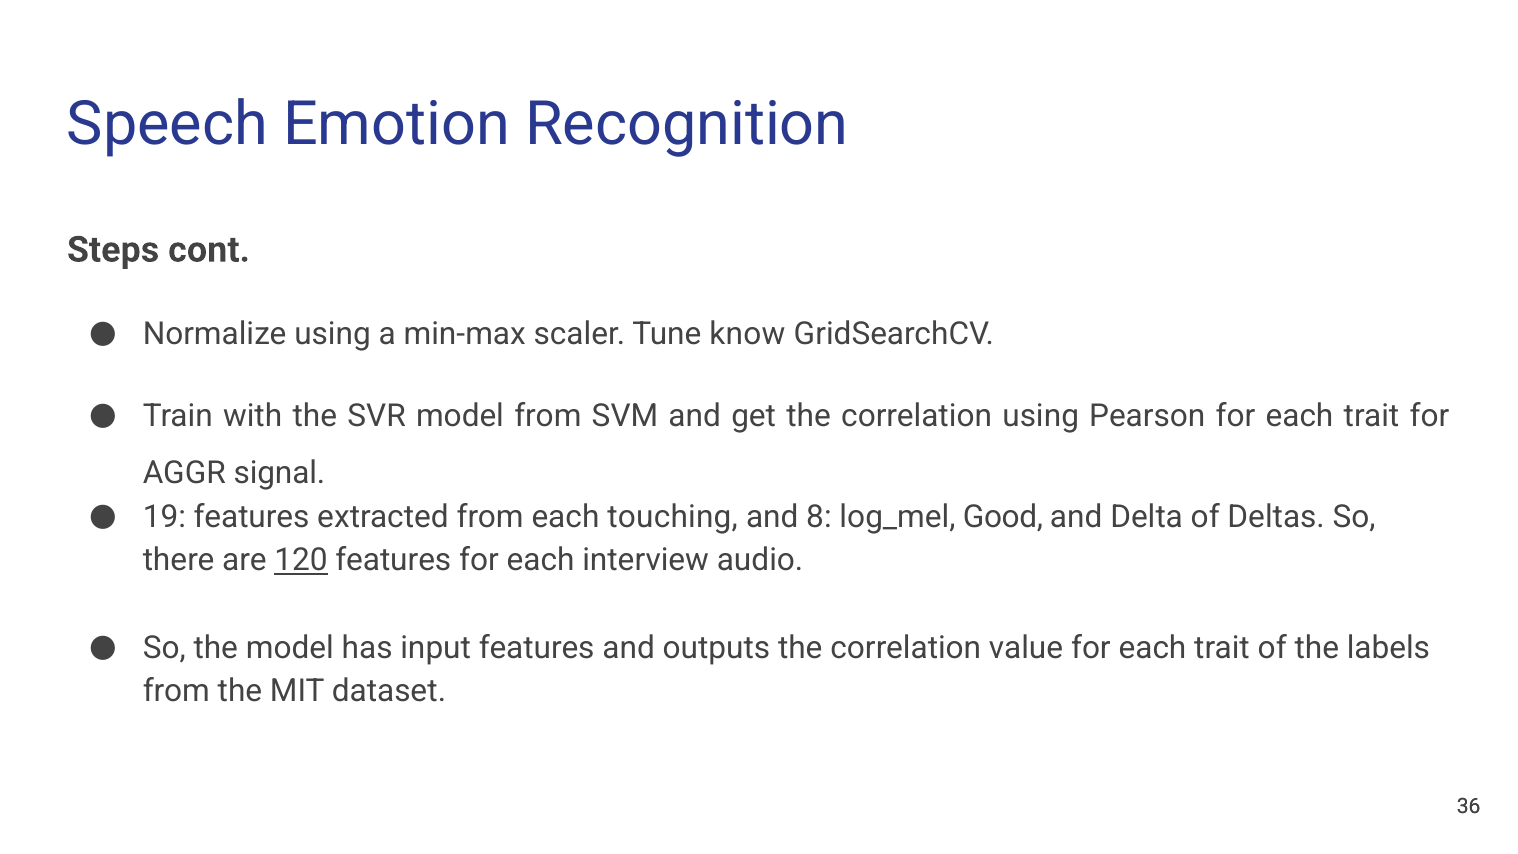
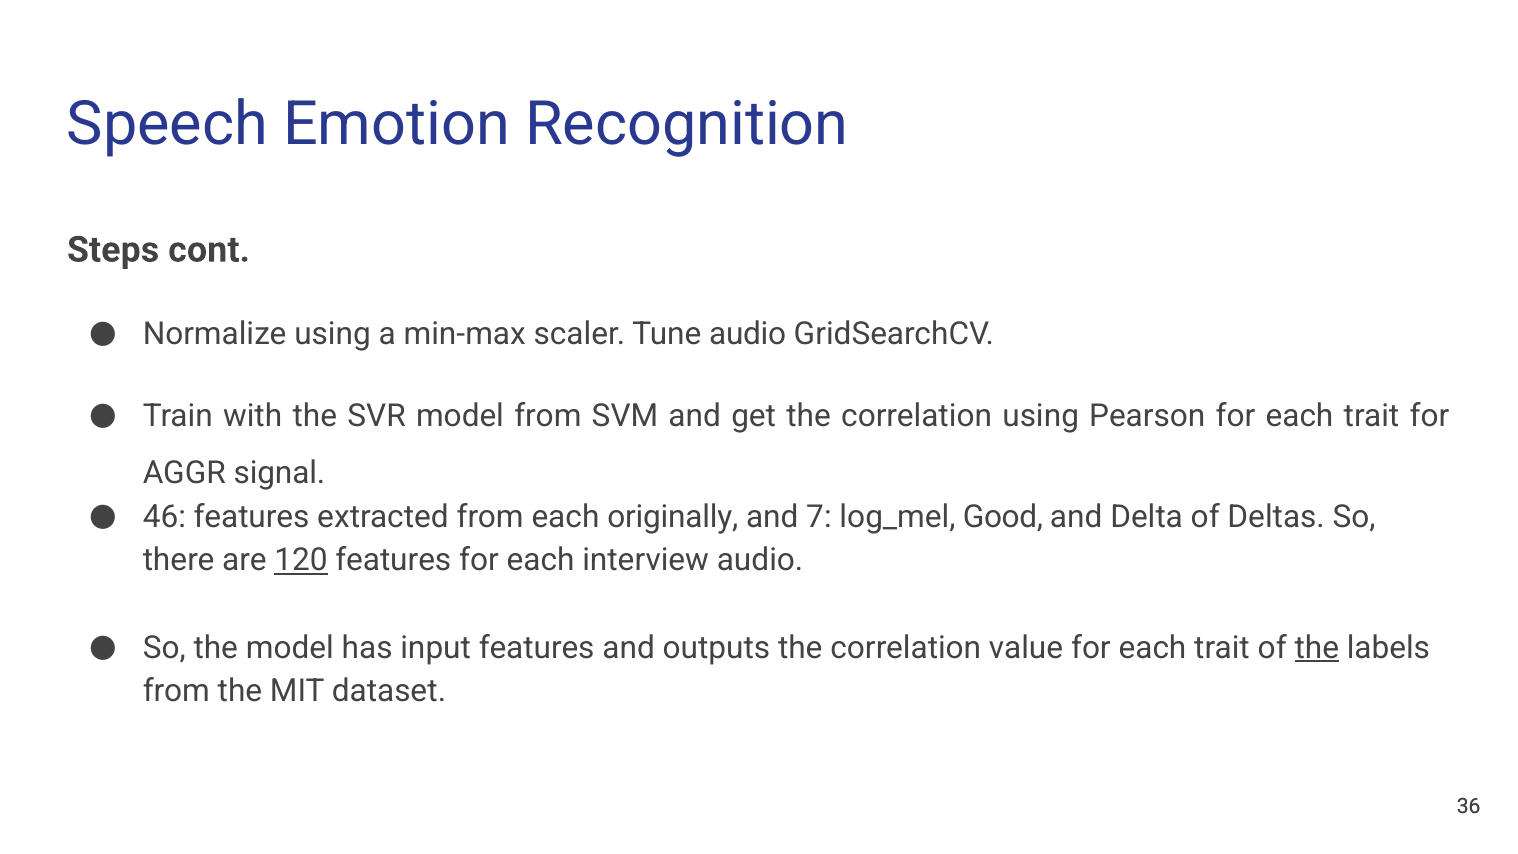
Tune know: know -> audio
19: 19 -> 46
touching: touching -> originally
8: 8 -> 7
the at (1317, 648) underline: none -> present
